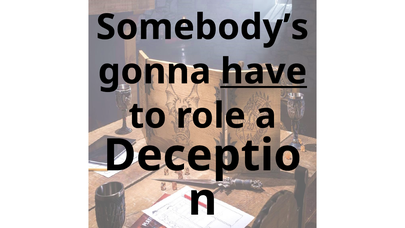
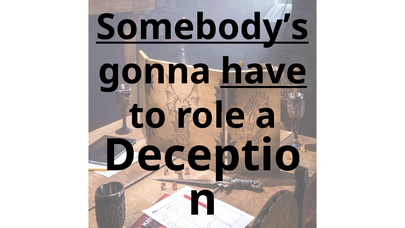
Somebody’s underline: none -> present
